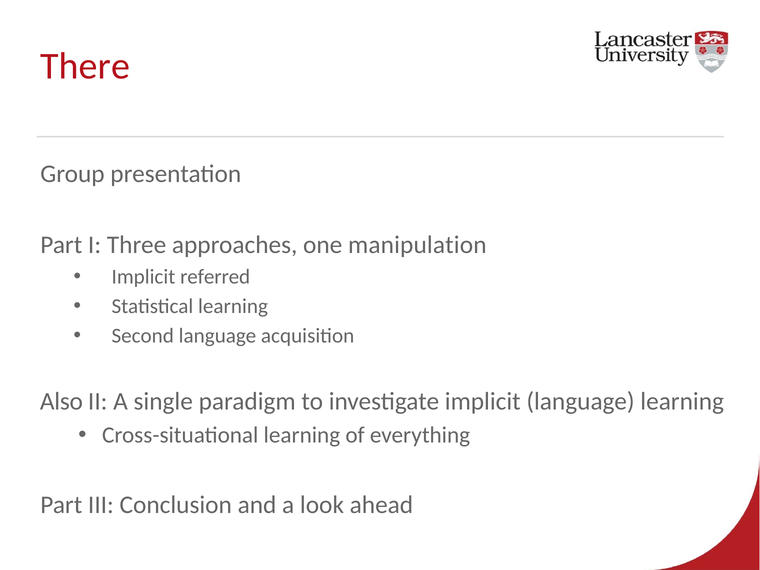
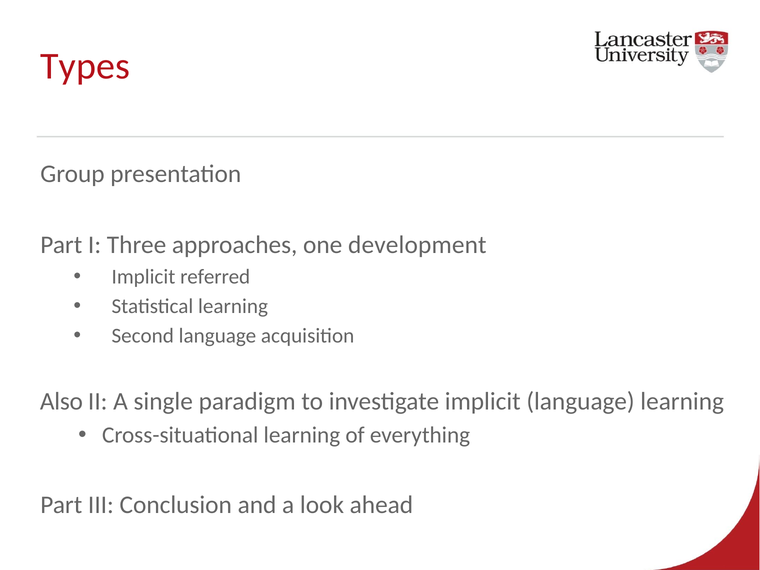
There: There -> Types
manipulation: manipulation -> development
